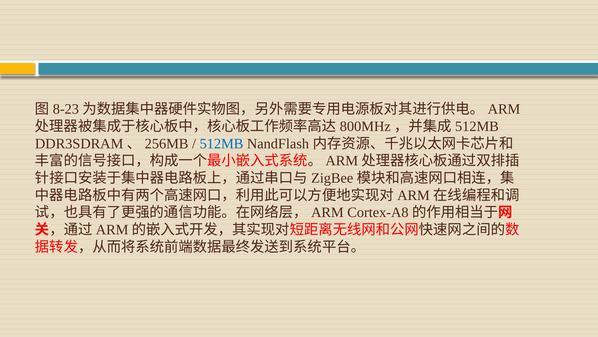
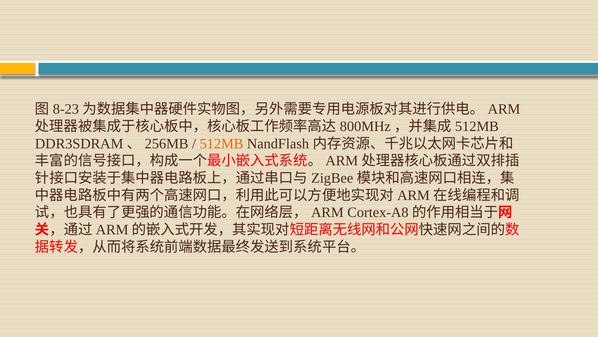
512MB colour: blue -> orange
